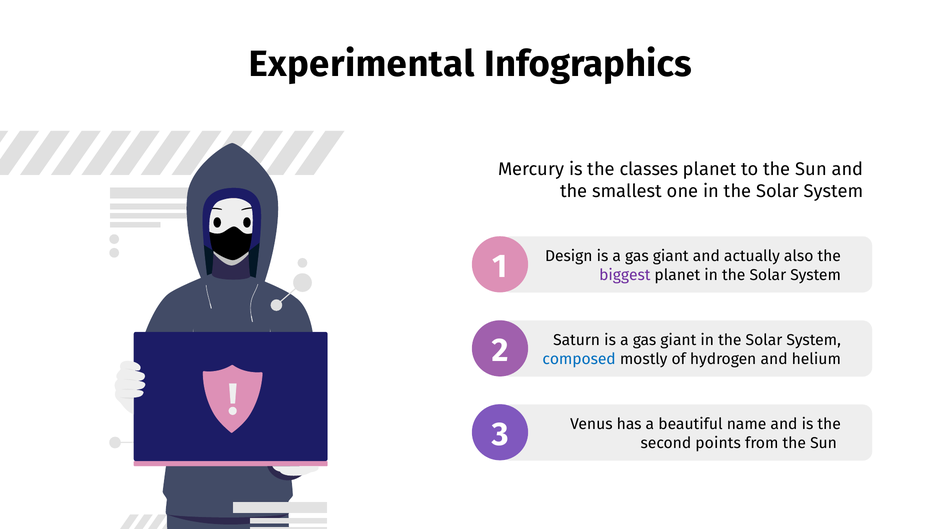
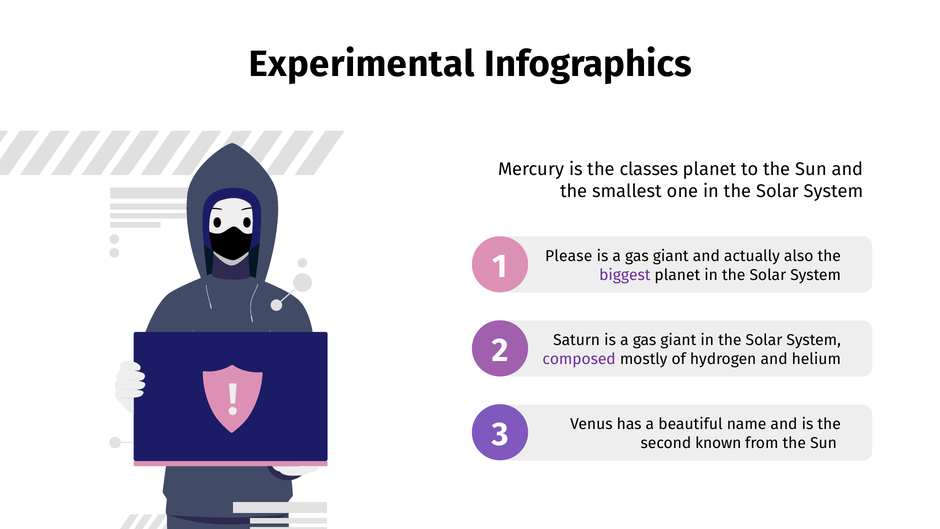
Design: Design -> Please
composed colour: blue -> purple
points: points -> known
